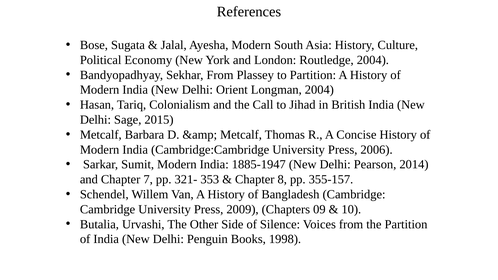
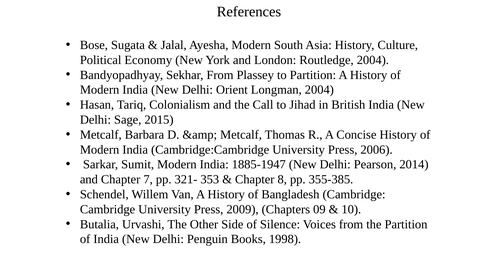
355-157: 355-157 -> 355-385
